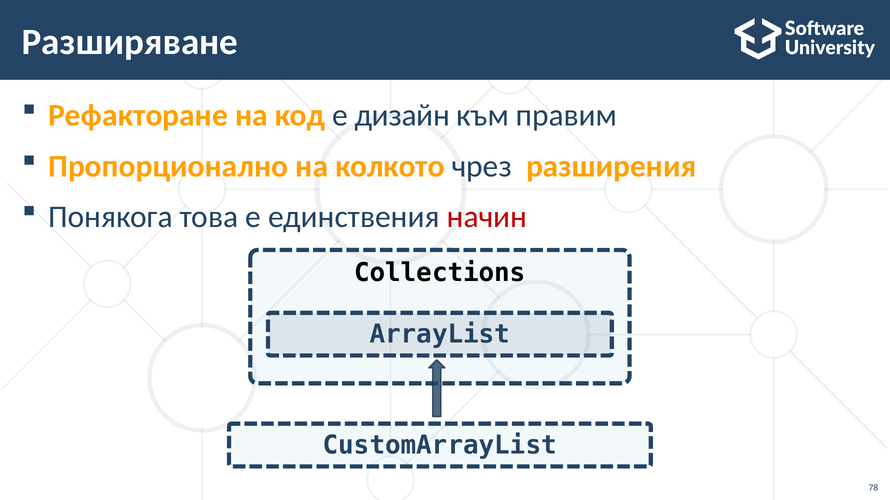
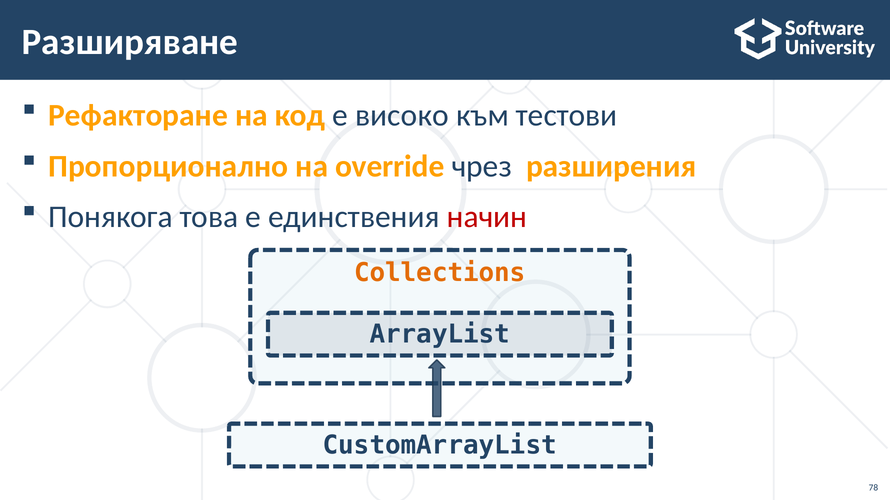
дизайн: дизайн -> високо
правим: правим -> тестови
колкото: колкото -> override
Collections colour: black -> orange
